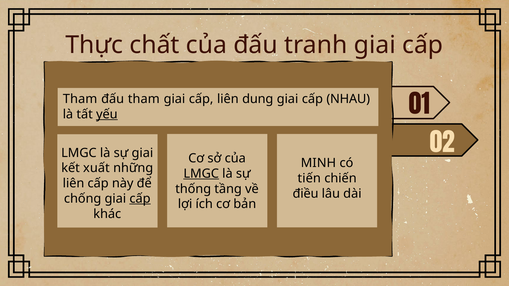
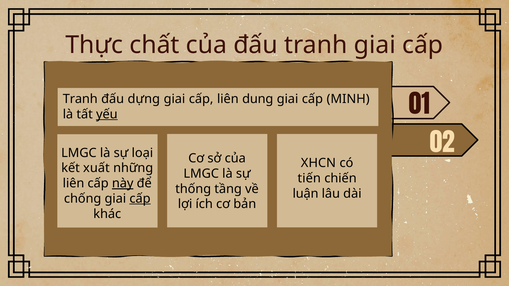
Tham at (80, 99): Tham -> Tranh
đấu tham: tham -> dựng
NHAU: NHAU -> MINH
sự giai: giai -> loại
MINH: MINH -> XHCN
LMGC at (201, 174) underline: present -> none
này underline: none -> present
điều: điều -> luận
